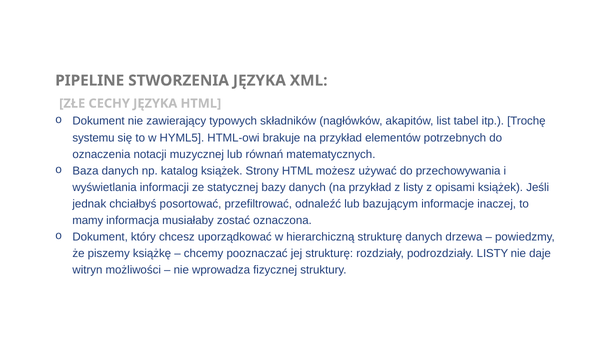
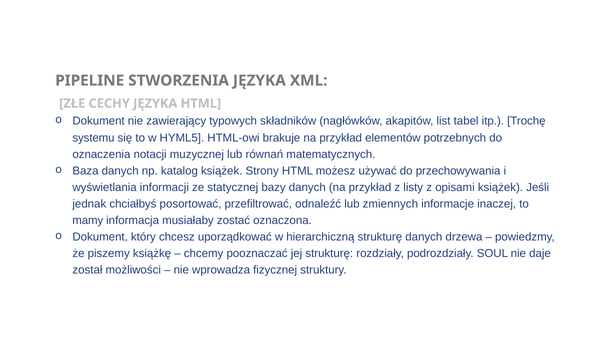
bazującym: bazującym -> zmiennych
podrozdziały LISTY: LISTY -> SOUL
witryn: witryn -> został
